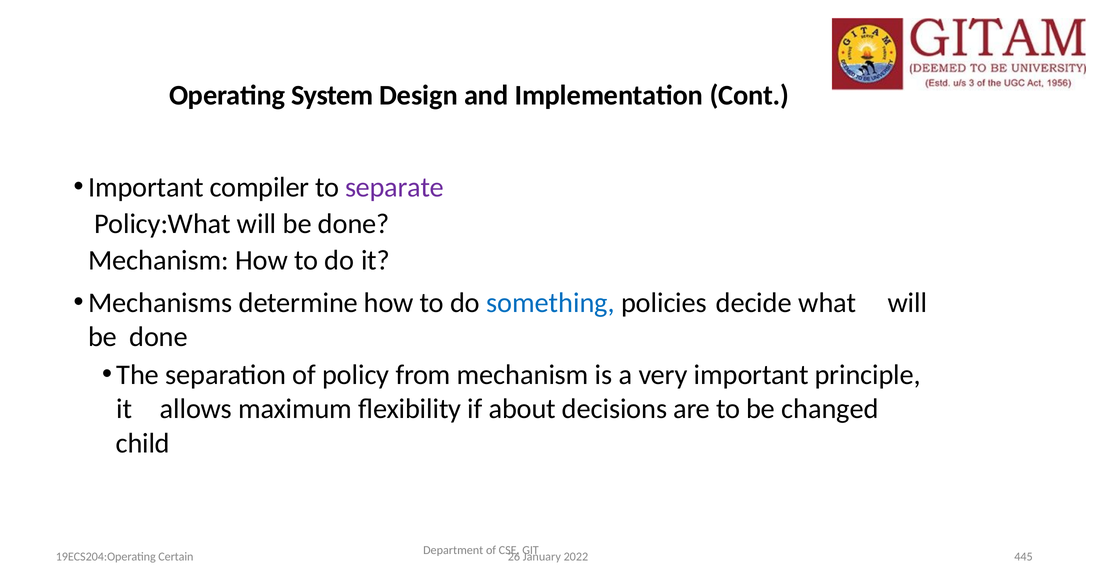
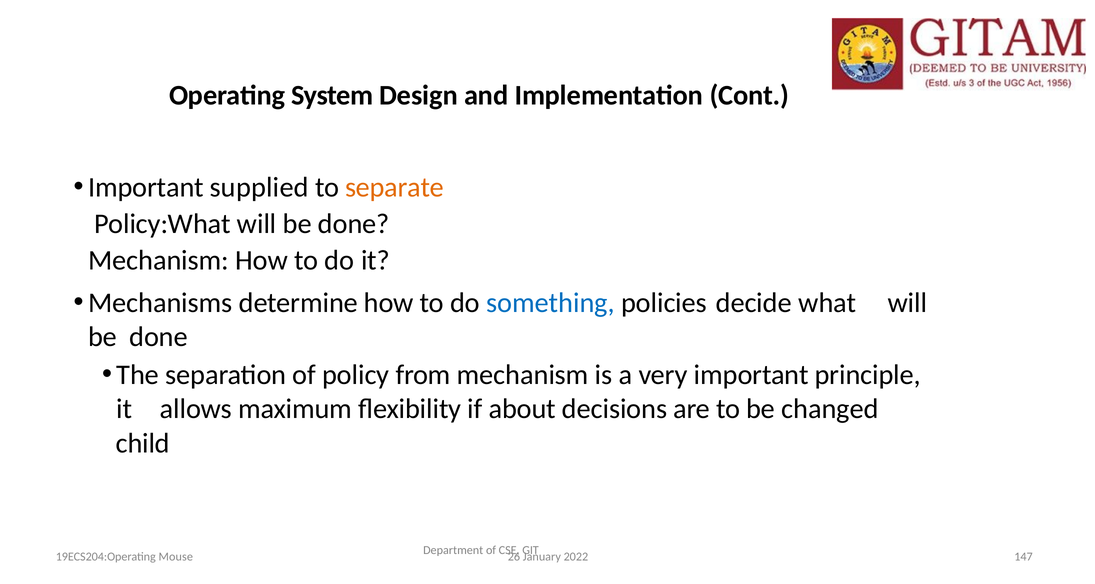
compiler: compiler -> supplied
separate colour: purple -> orange
Certain: Certain -> Mouse
445: 445 -> 147
